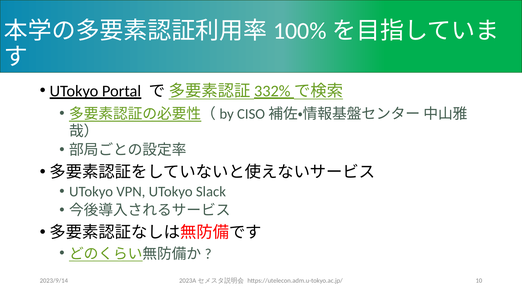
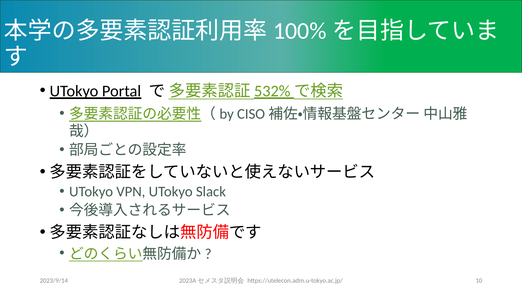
332%: 332% -> 532%
